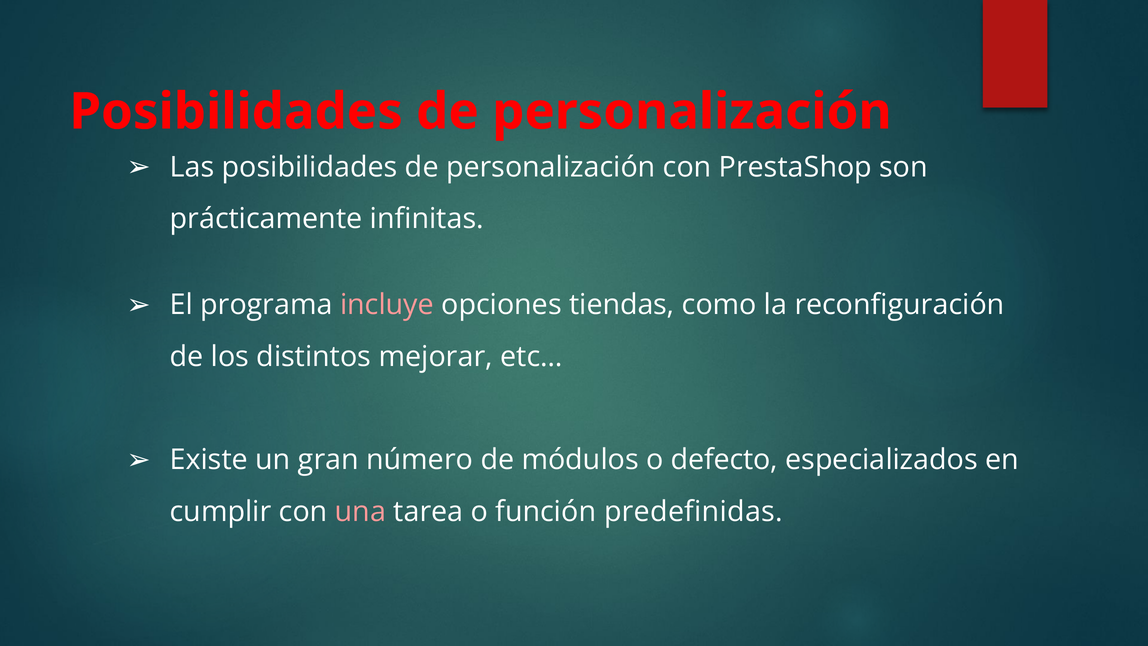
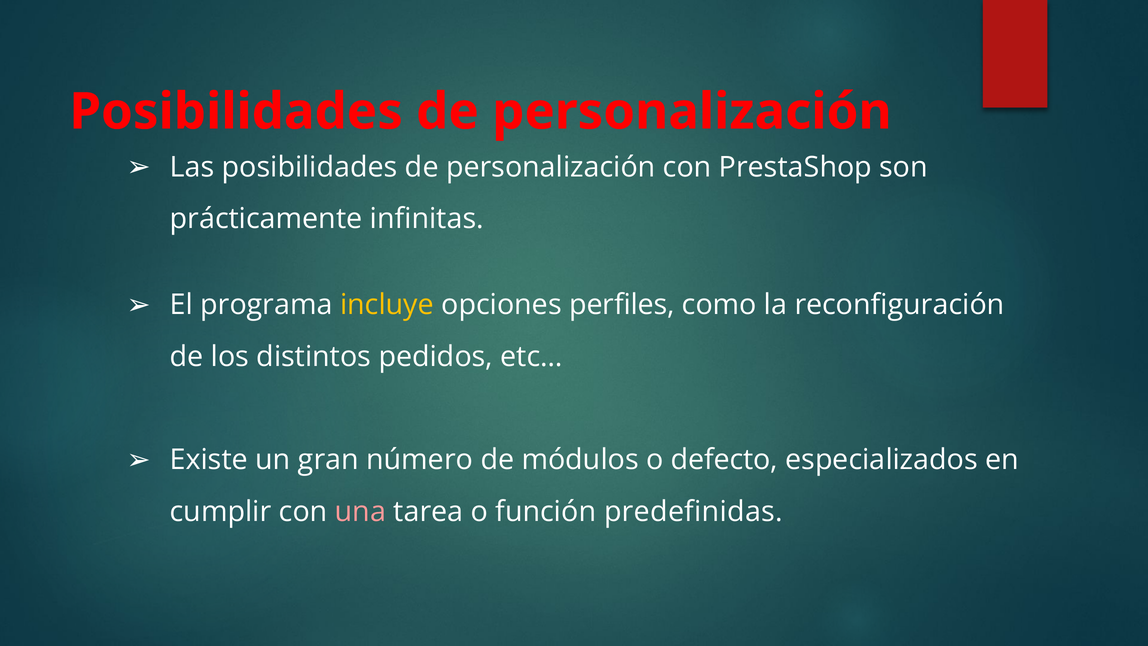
incluye colour: pink -> yellow
tiendas: tiendas -> perfiles
mejorar: mejorar -> pedidos
